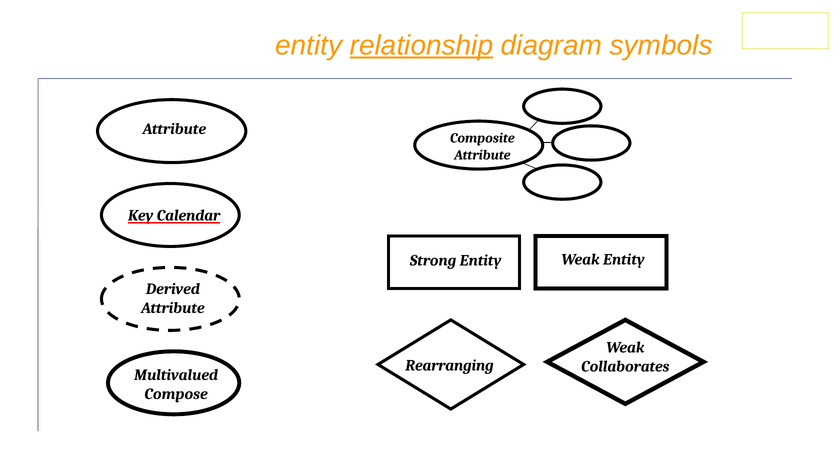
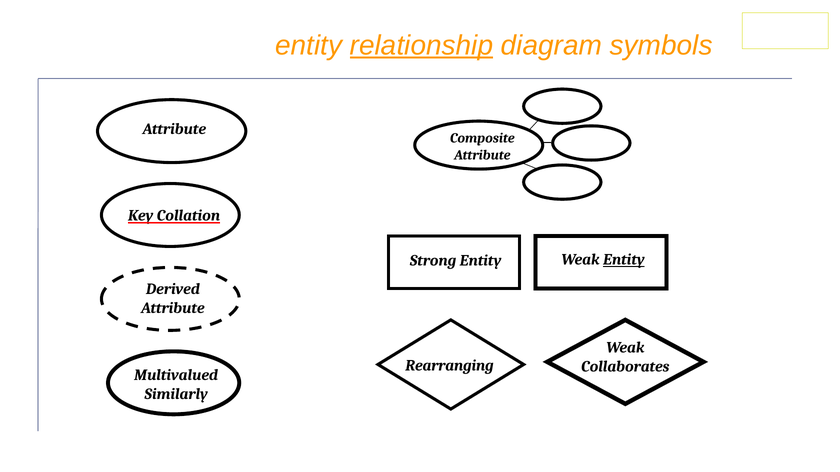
Calendar: Calendar -> Collation
Entity at (624, 260) underline: none -> present
Compose: Compose -> Similarly
